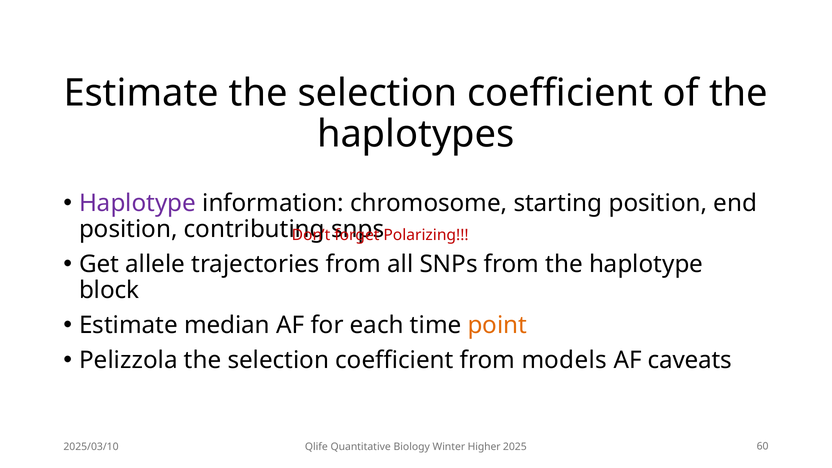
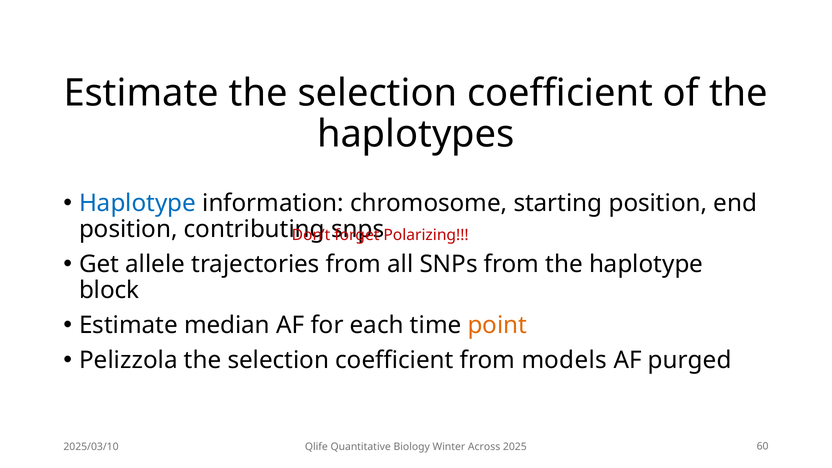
Haplotype at (138, 203) colour: purple -> blue
caveats: caveats -> purged
Higher: Higher -> Across
